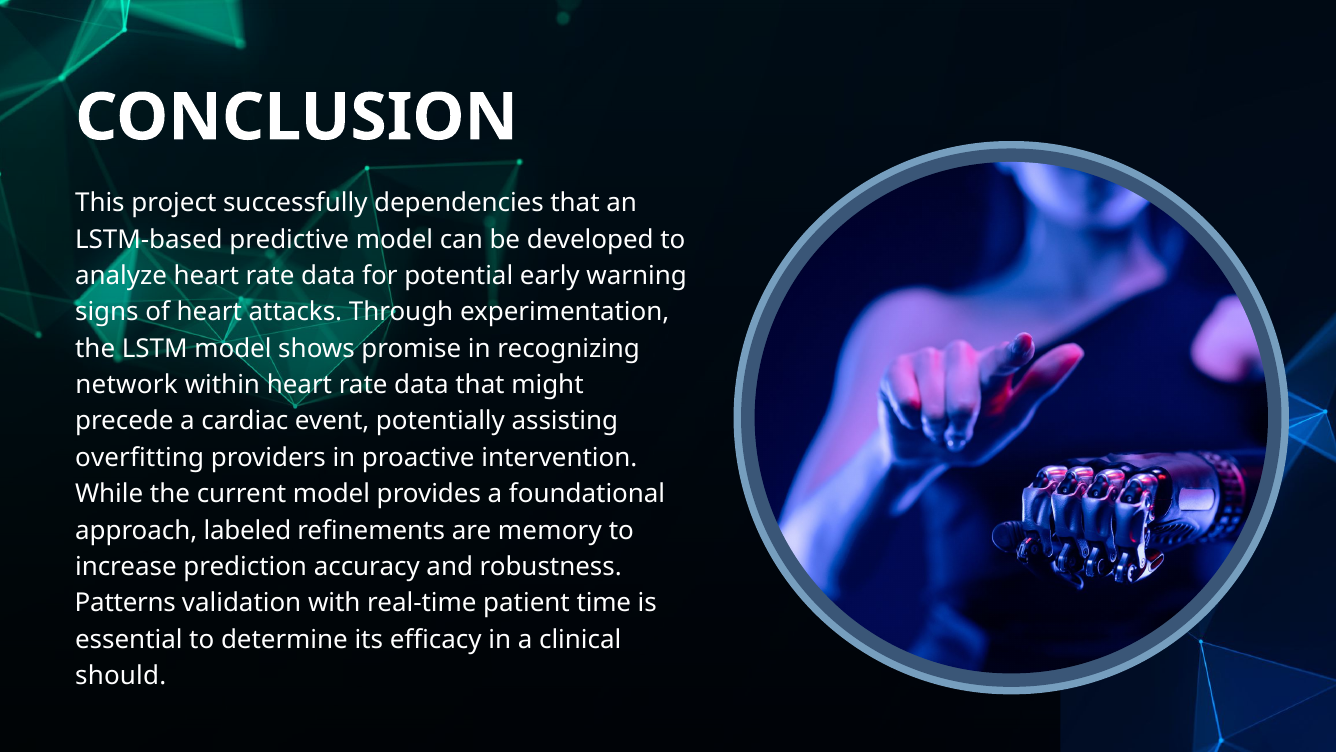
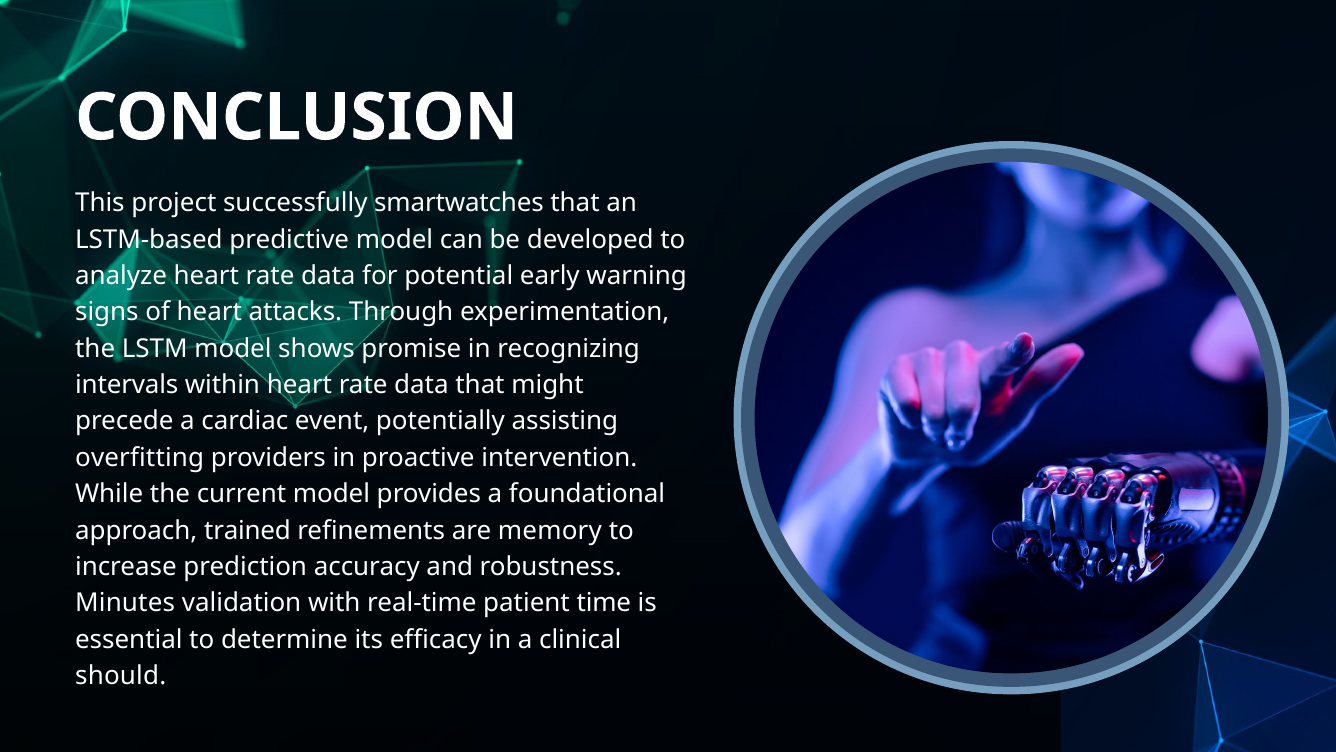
dependencies: dependencies -> smartwatches
network: network -> intervals
labeled: labeled -> trained
Patterns: Patterns -> Minutes
